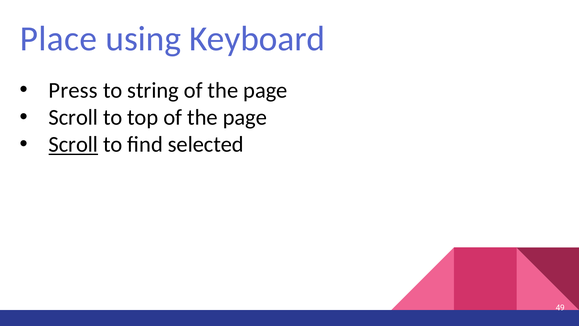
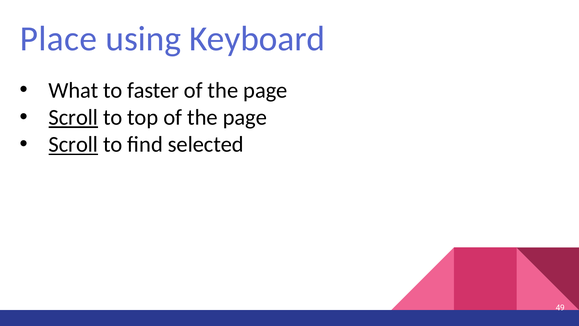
Press: Press -> What
string: string -> faster
Scroll at (73, 117) underline: none -> present
